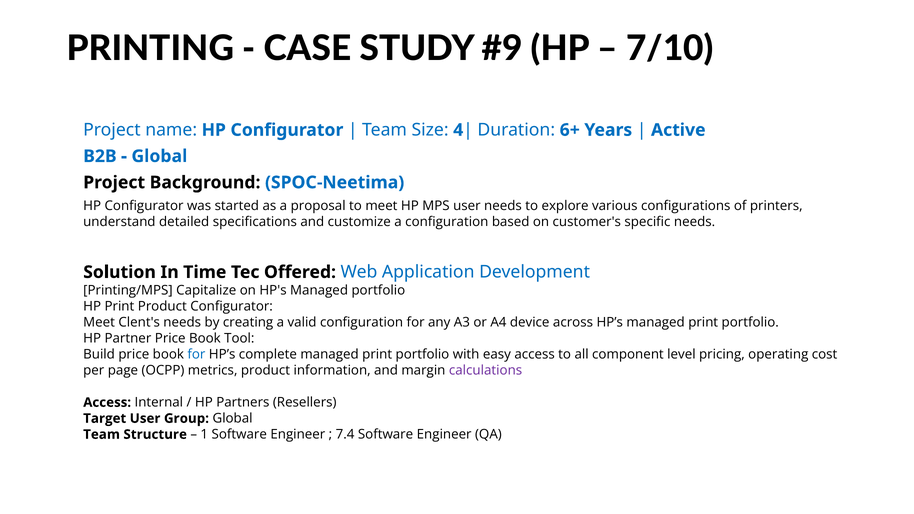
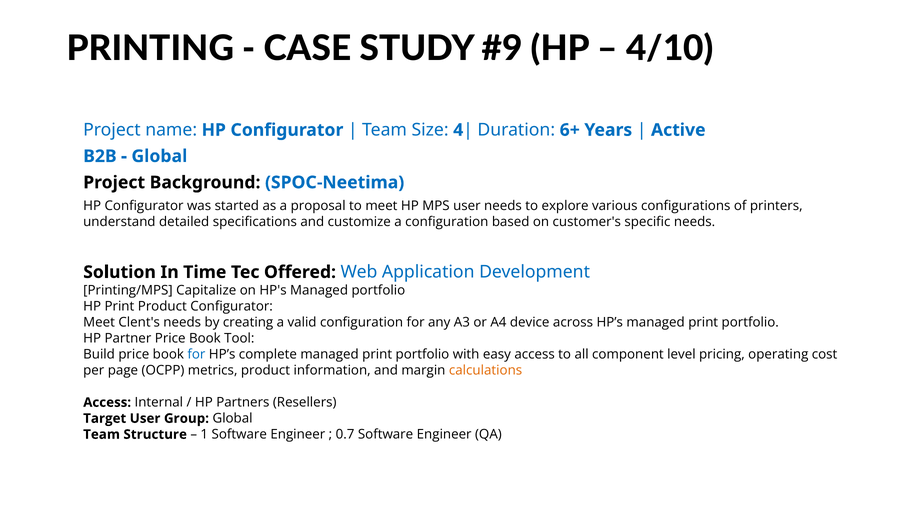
7/10: 7/10 -> 4/10
calculations colour: purple -> orange
7.4: 7.4 -> 0.7
